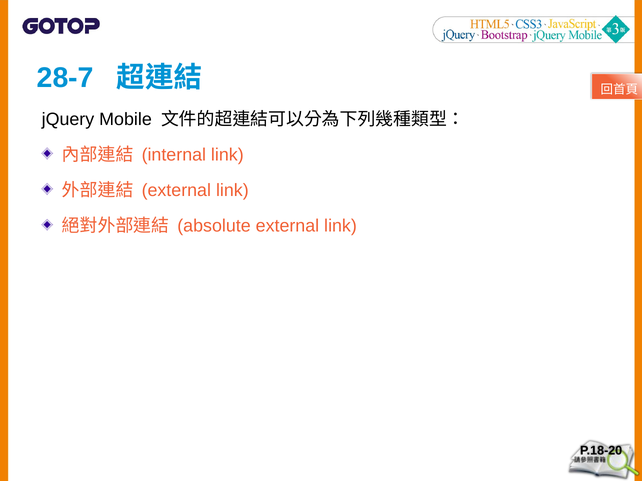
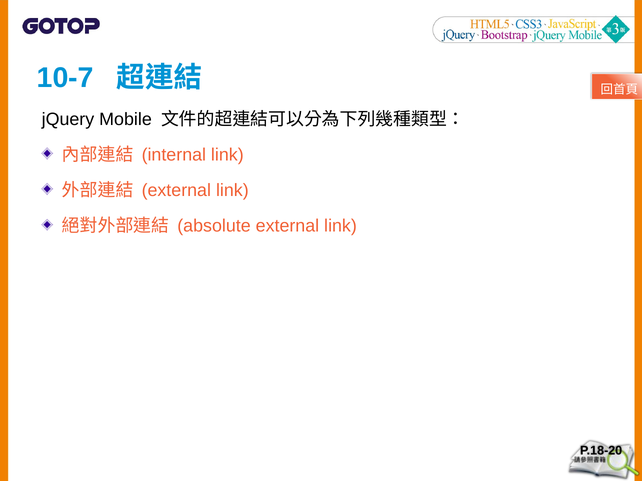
28-7: 28-7 -> 10-7
